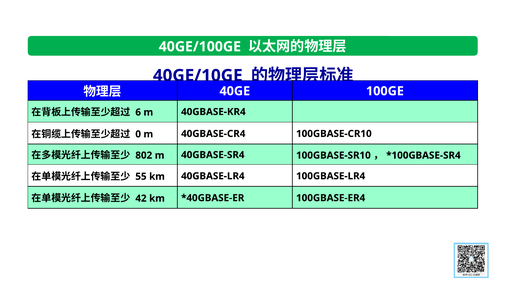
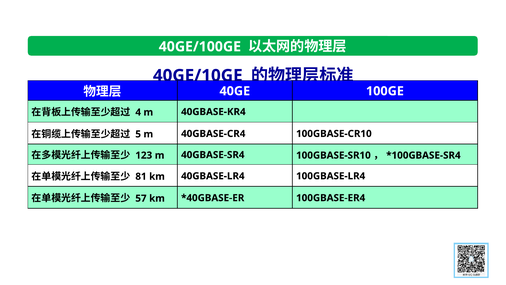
6: 6 -> 4
0: 0 -> 5
802: 802 -> 123
55: 55 -> 81
42: 42 -> 57
